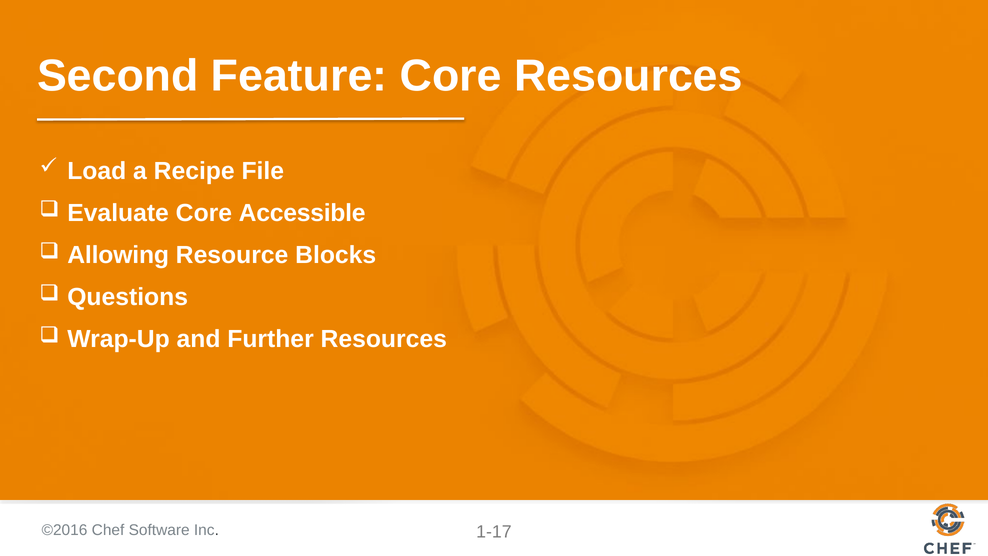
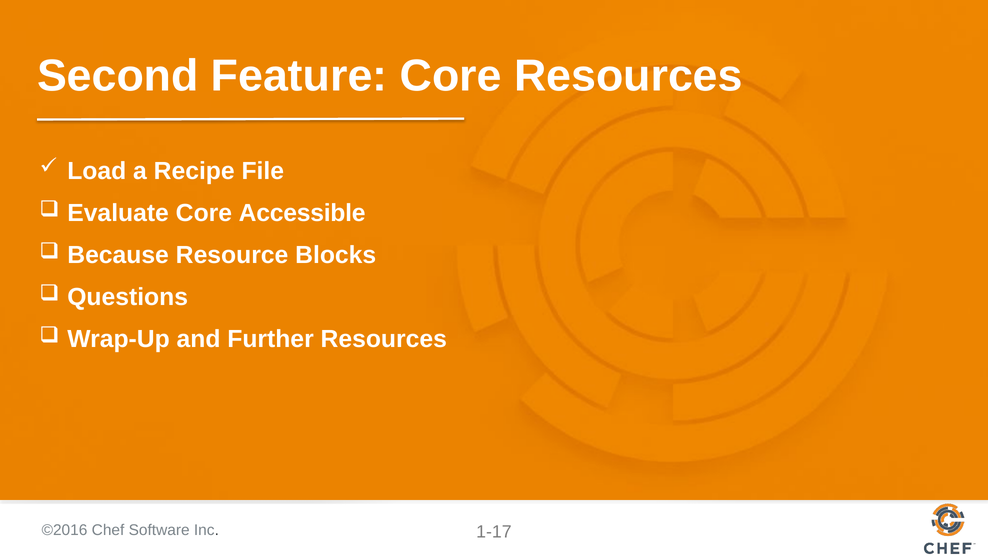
Allowing: Allowing -> Because
